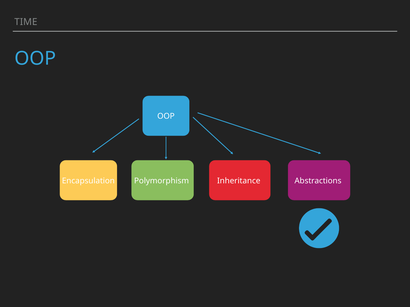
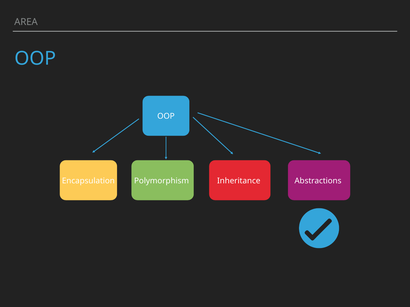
TIME: TIME -> AREA
